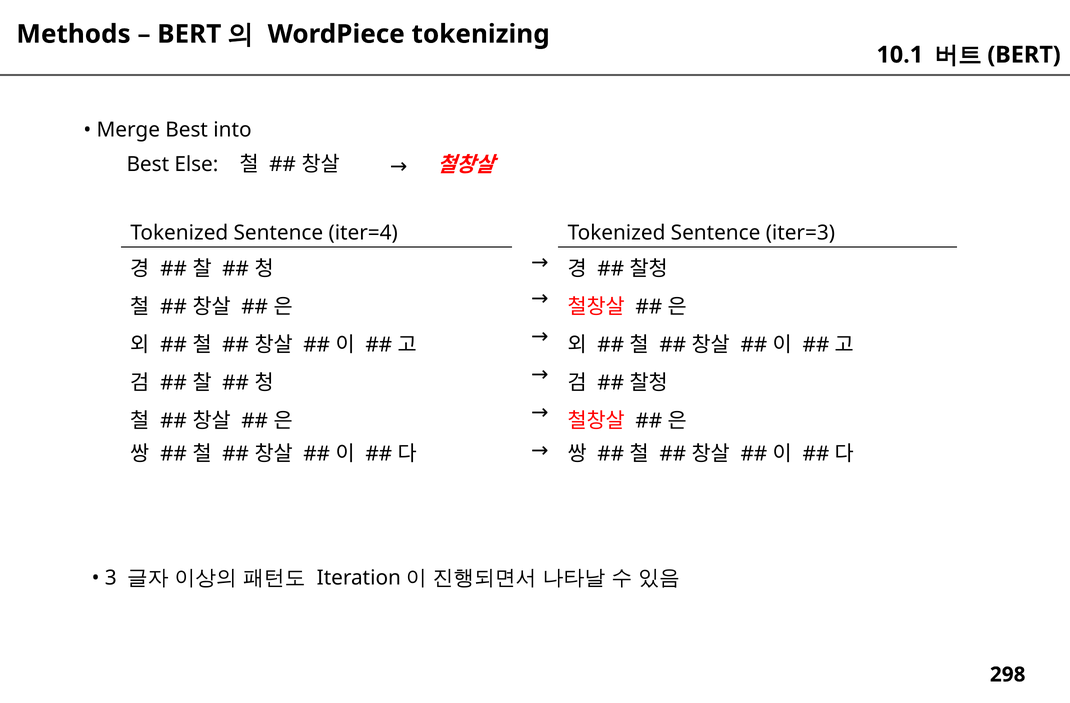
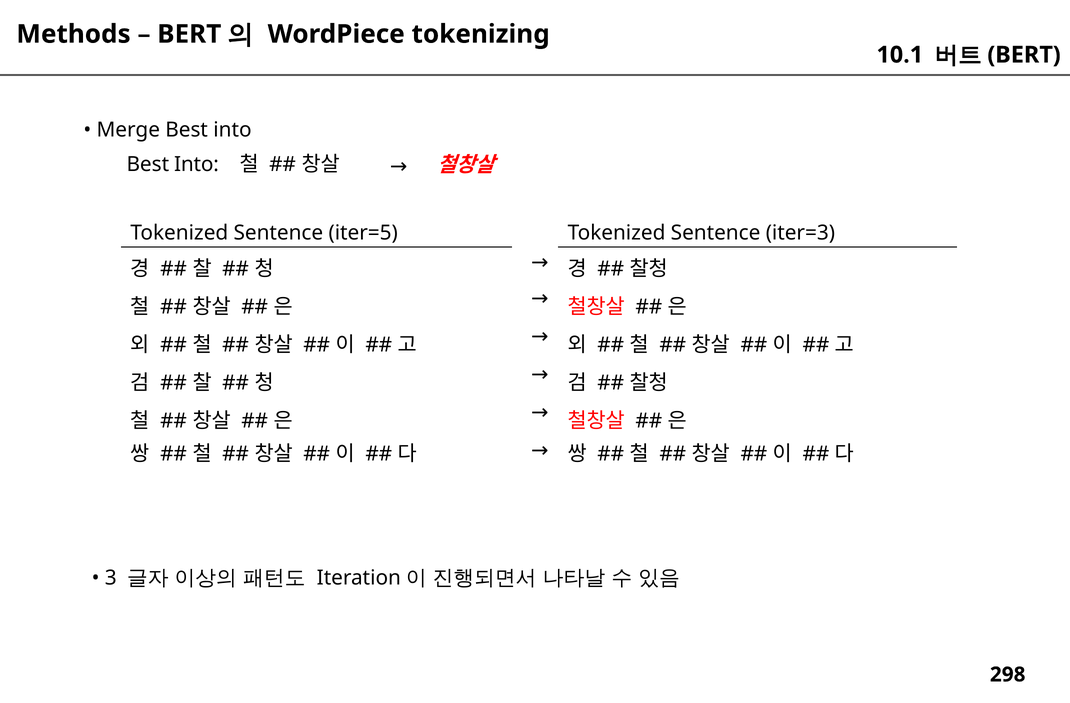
Else at (196, 165): Else -> Into
iter=4: iter=4 -> iter=5
